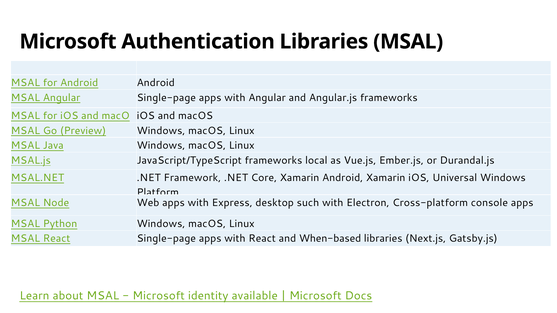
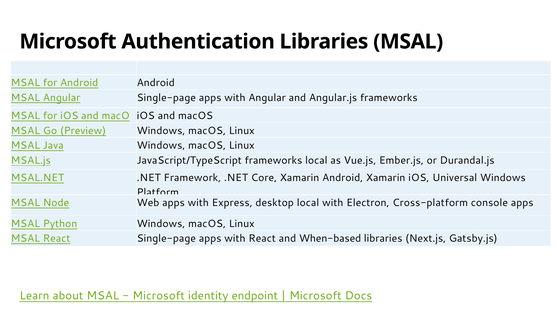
desktop such: such -> local
available: available -> endpoint
